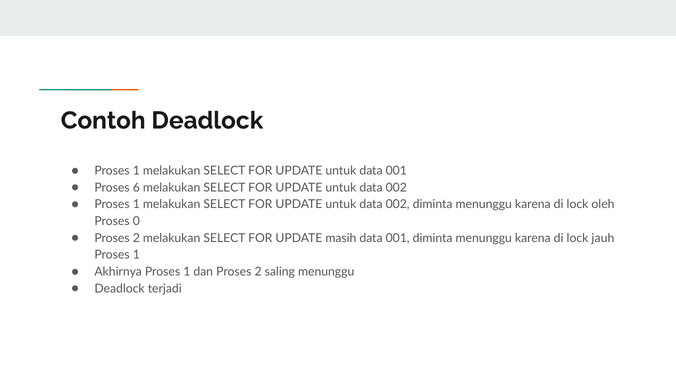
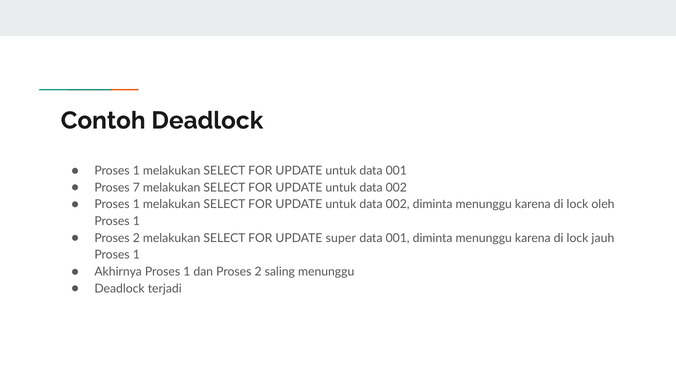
6: 6 -> 7
0 at (136, 221): 0 -> 1
masih: masih -> super
